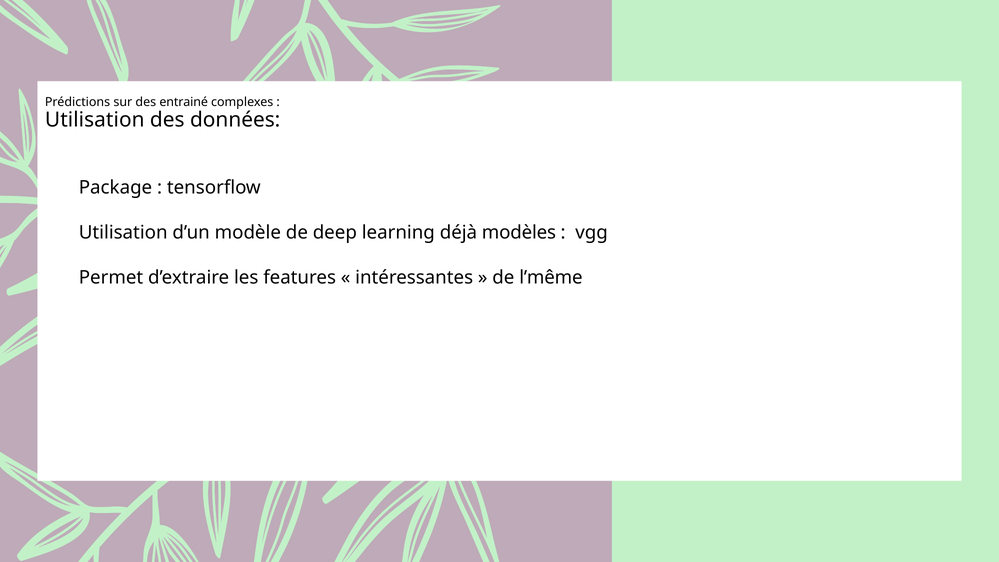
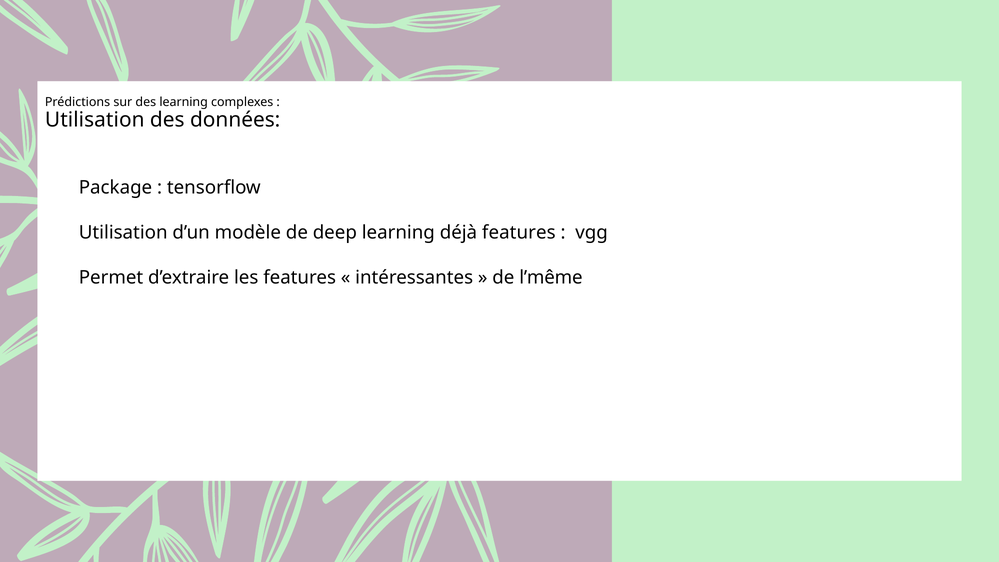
des entrainé: entrainé -> learning
déjà modèles: modèles -> features
